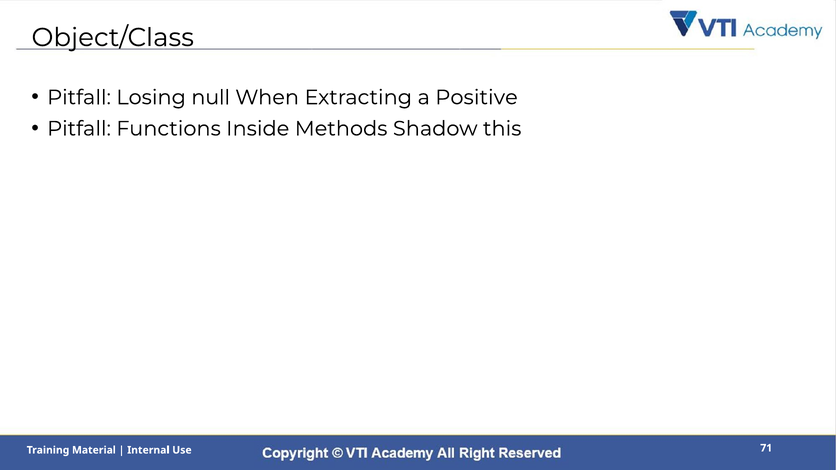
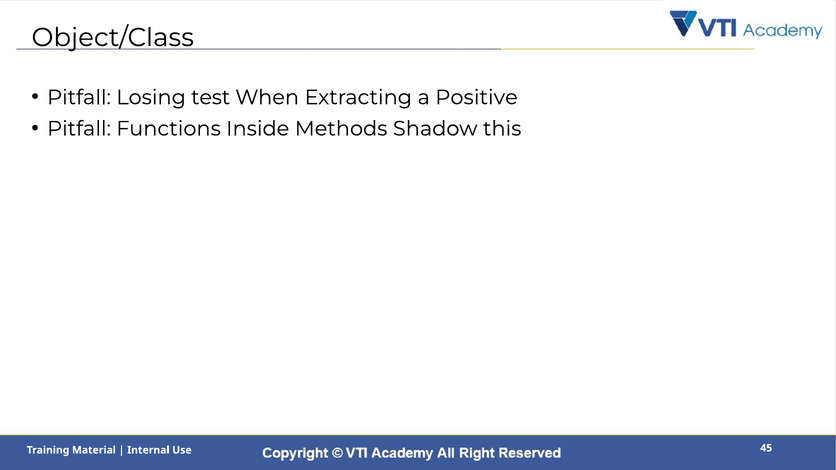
null: null -> test
71: 71 -> 45
